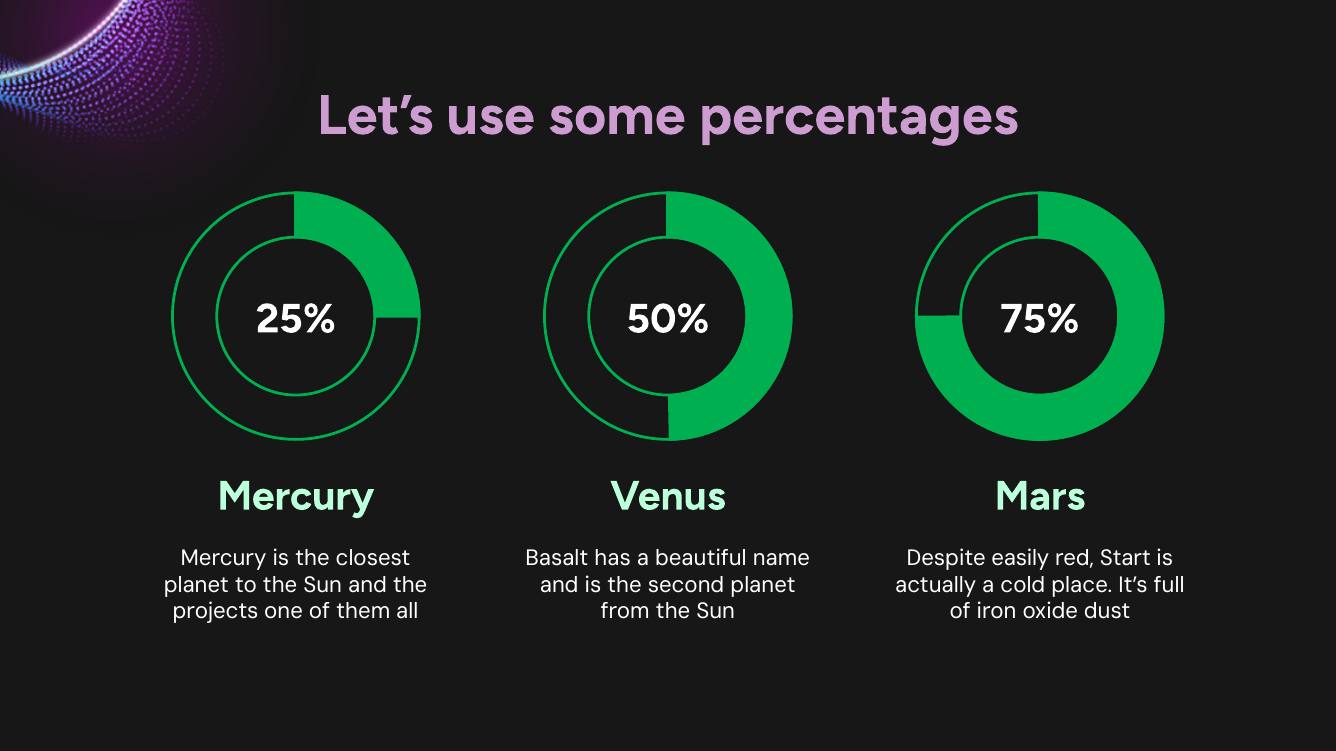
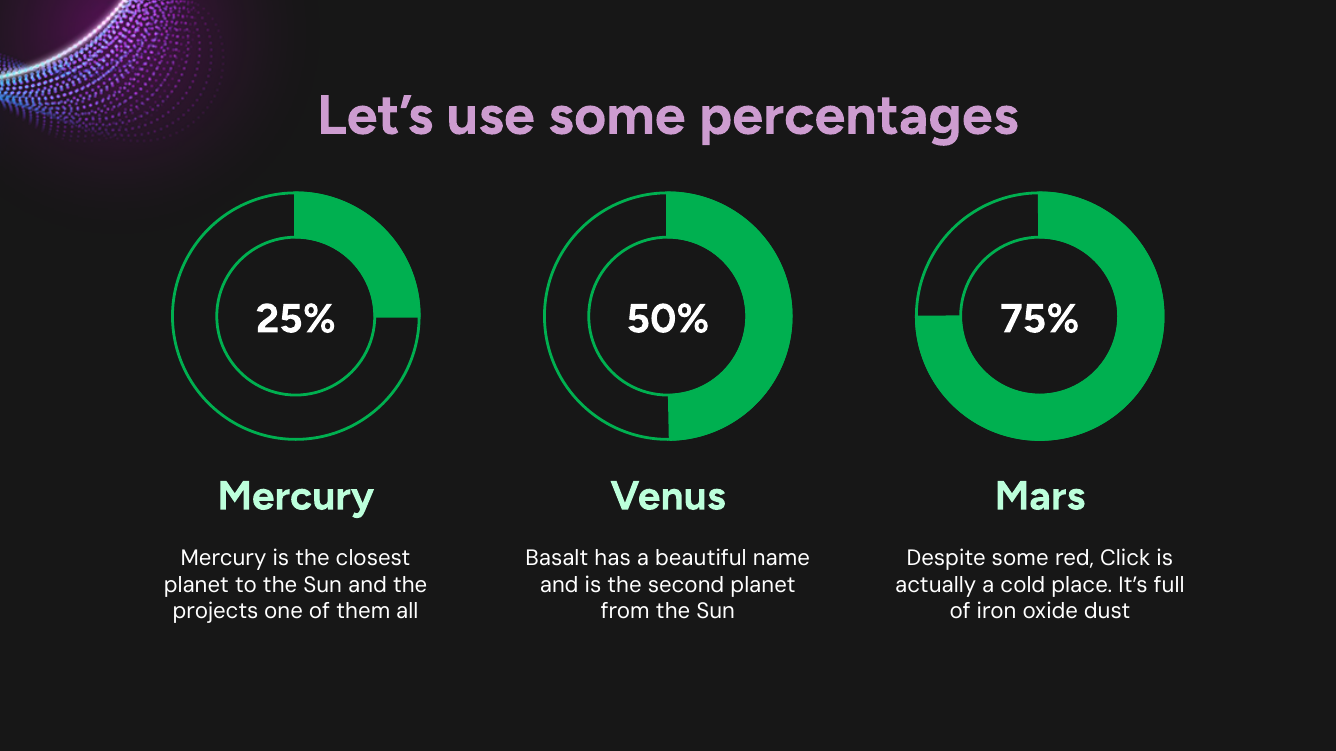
Despite easily: easily -> some
Start: Start -> Click
